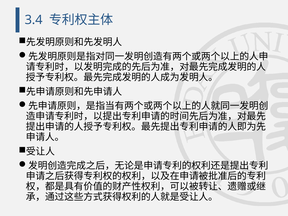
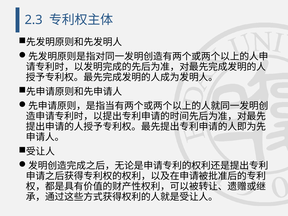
3.4: 3.4 -> 2.3
